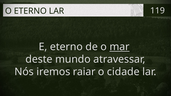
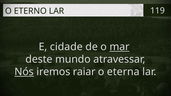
E eterno: eterno -> cidade
Nós underline: none -> present
cidade: cidade -> eterna
